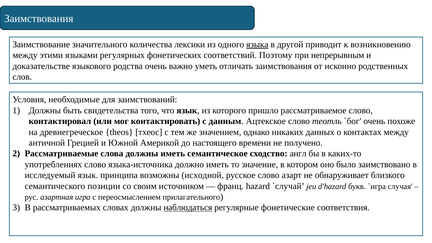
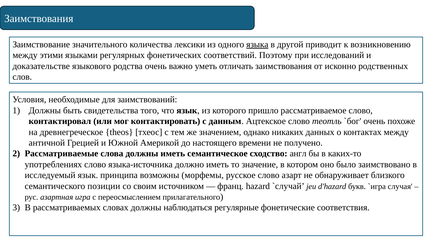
непрерывным: непрерывным -> исследований
исходной: исходной -> морфемы
наблюдаться underline: present -> none
